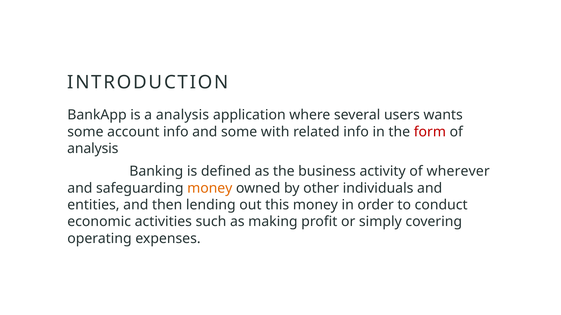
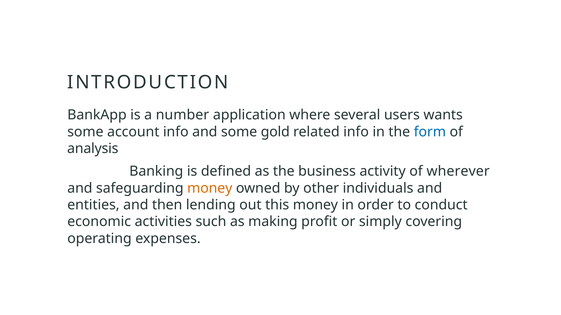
a analysis: analysis -> number
with: with -> gold
form colour: red -> blue
